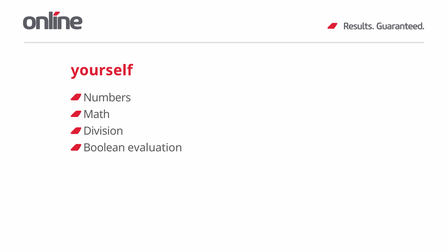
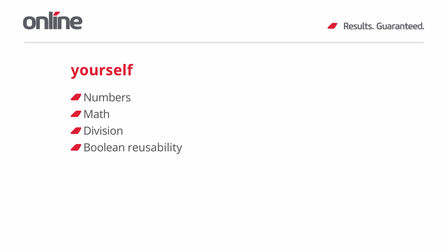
evaluation: evaluation -> reusability
